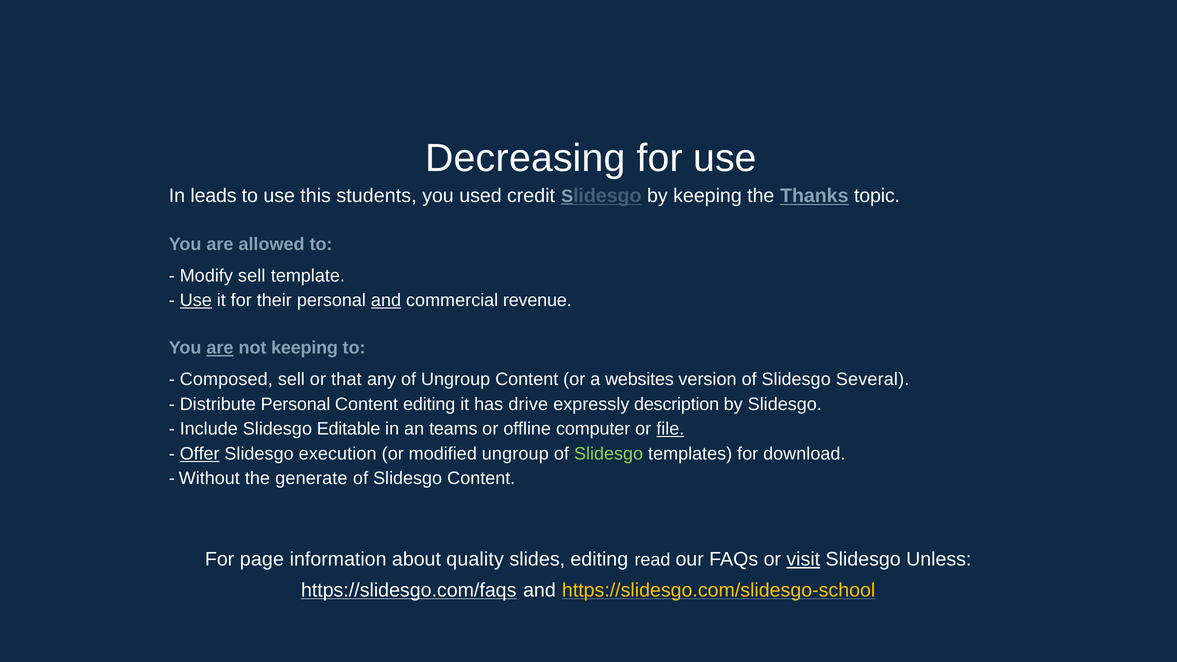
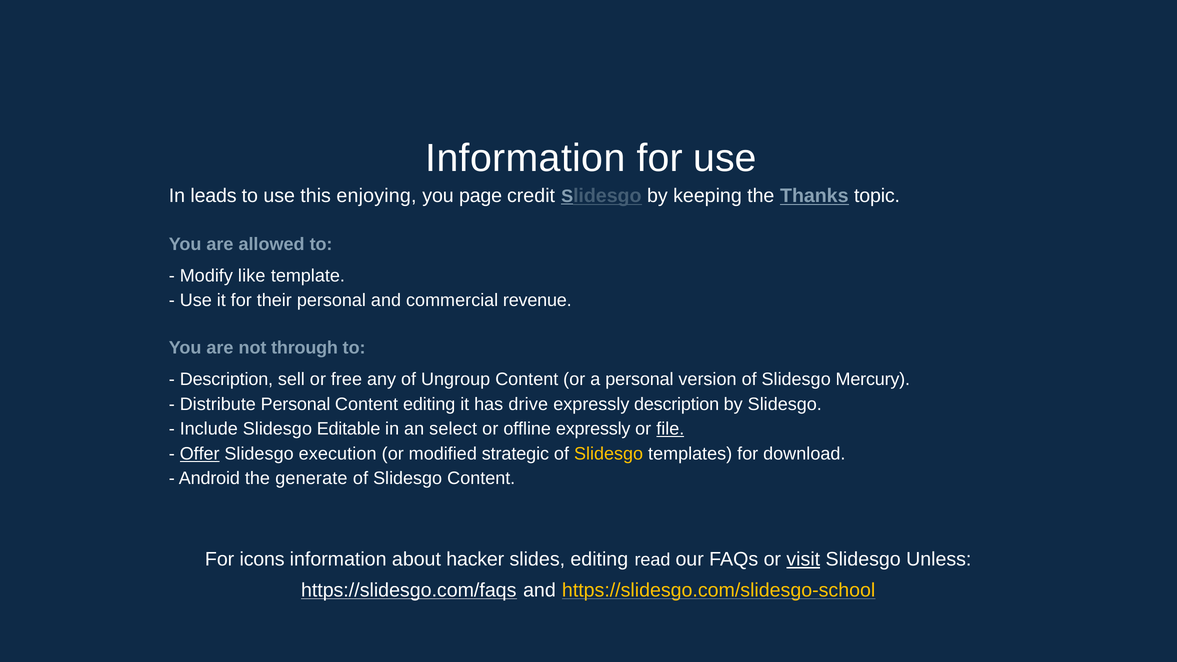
Decreasing at (526, 158): Decreasing -> Information
students: students -> enjoying
used: used -> page
Modify sell: sell -> like
Use at (196, 300) underline: present -> none
and at (386, 300) underline: present -> none
are at (220, 348) underline: present -> none
not keeping: keeping -> through
Composed at (226, 379): Composed -> Description
that: that -> free
a websites: websites -> personal
Several: Several -> Mercury
teams: teams -> select
offline computer: computer -> expressly
modified ungroup: ungroup -> strategic
Slidesgo at (609, 454) colour: light green -> yellow
Without: Without -> Android
page: page -> icons
quality: quality -> hacker
